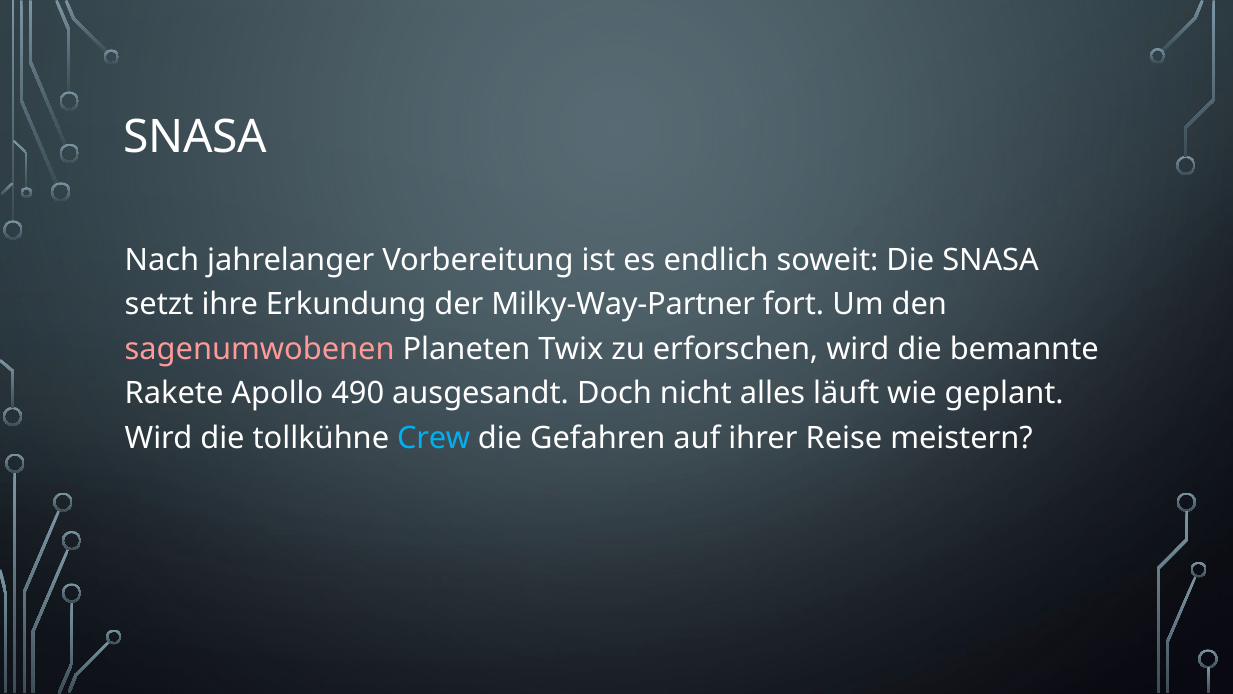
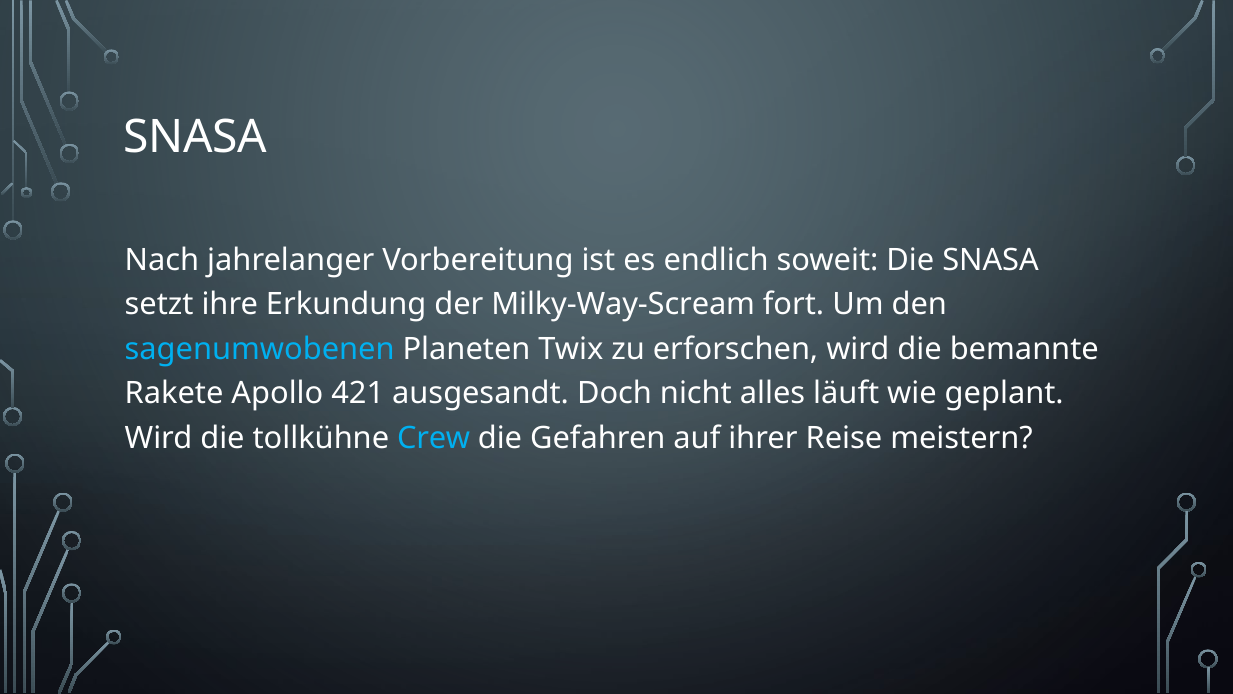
Milky-Way-Partner: Milky-Way-Partner -> Milky-Way-Scream
sagenumwobenen colour: pink -> light blue
490: 490 -> 421
